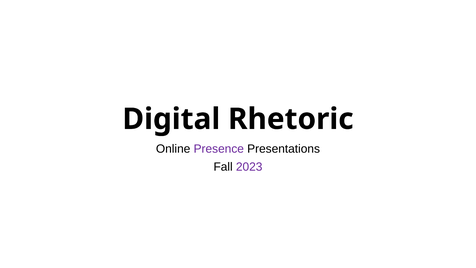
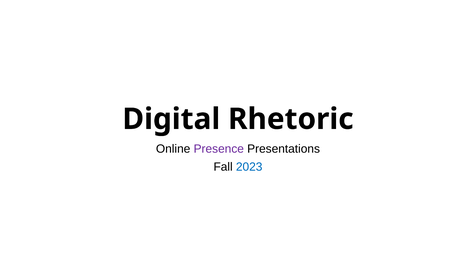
2023 colour: purple -> blue
